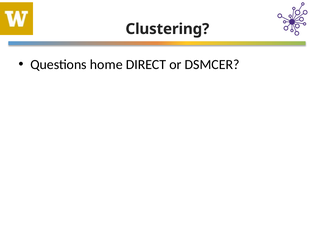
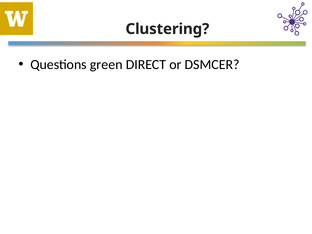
home: home -> green
